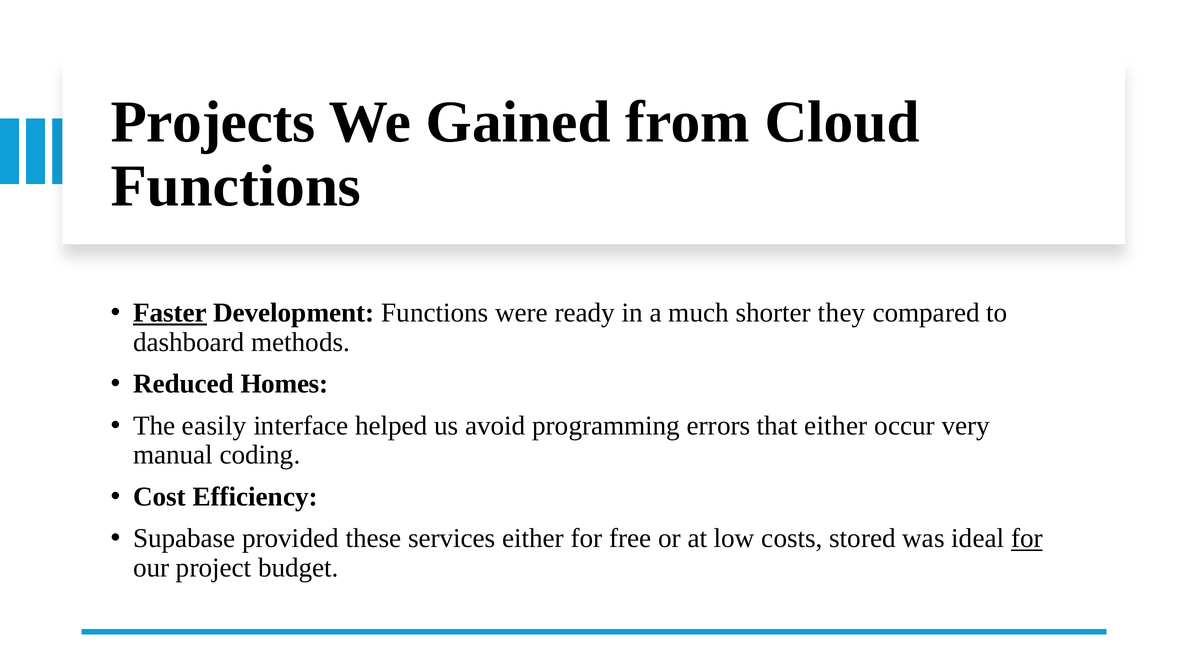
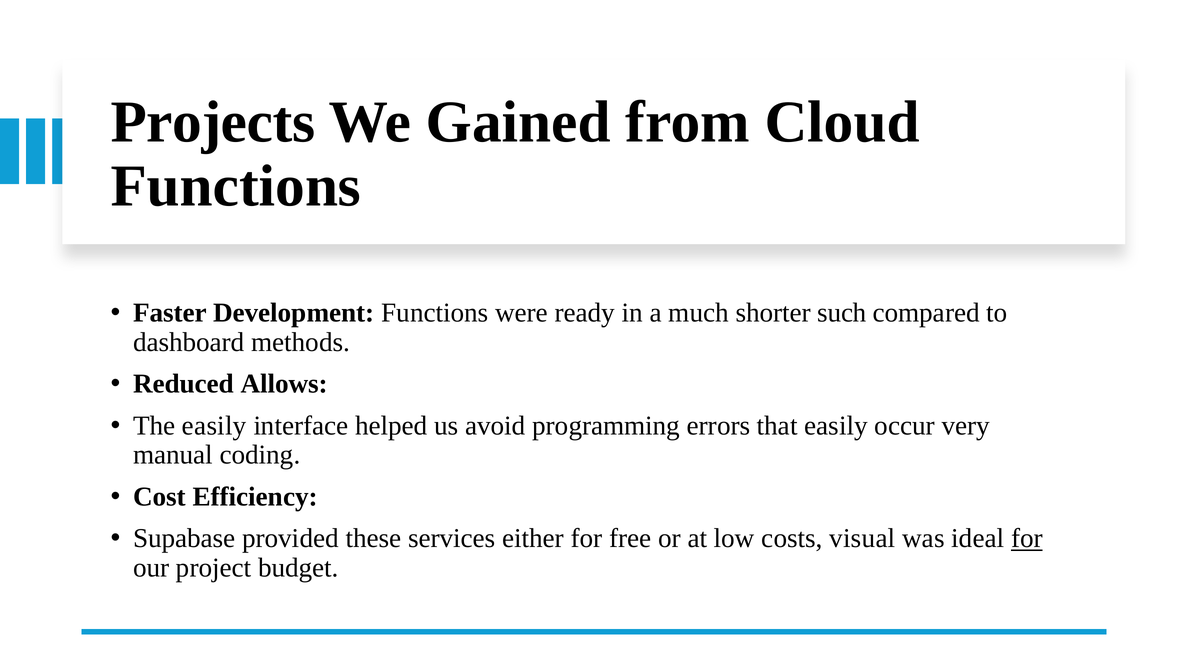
Faster underline: present -> none
they: they -> such
Homes: Homes -> Allows
that either: either -> easily
stored: stored -> visual
